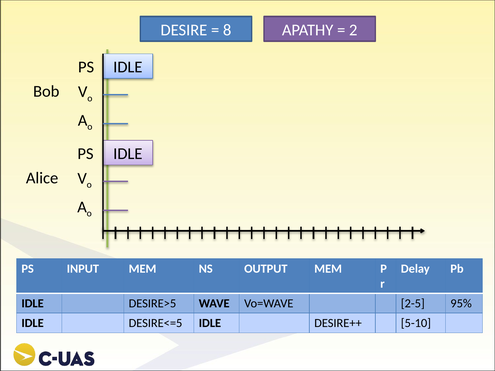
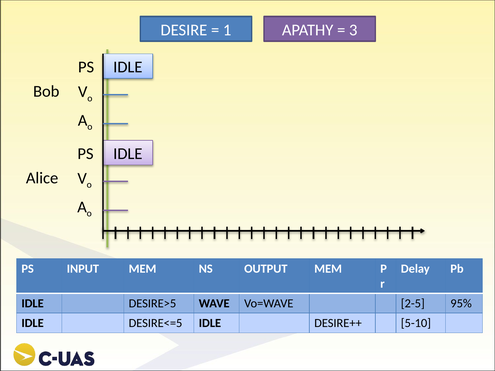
8: 8 -> 1
2: 2 -> 3
